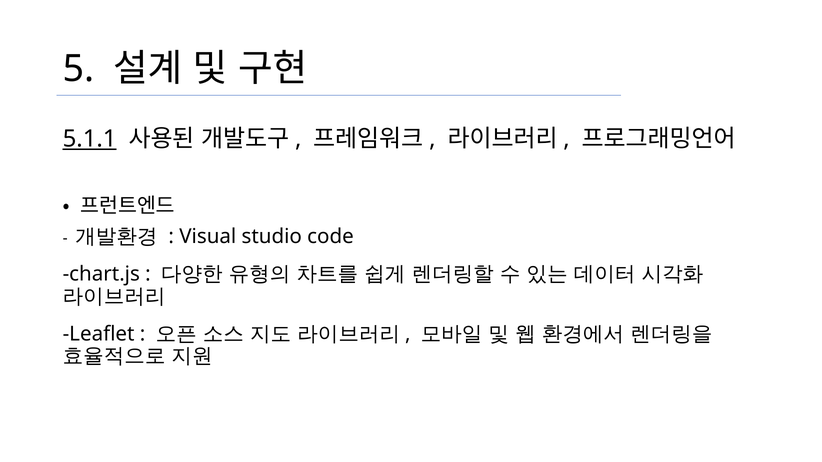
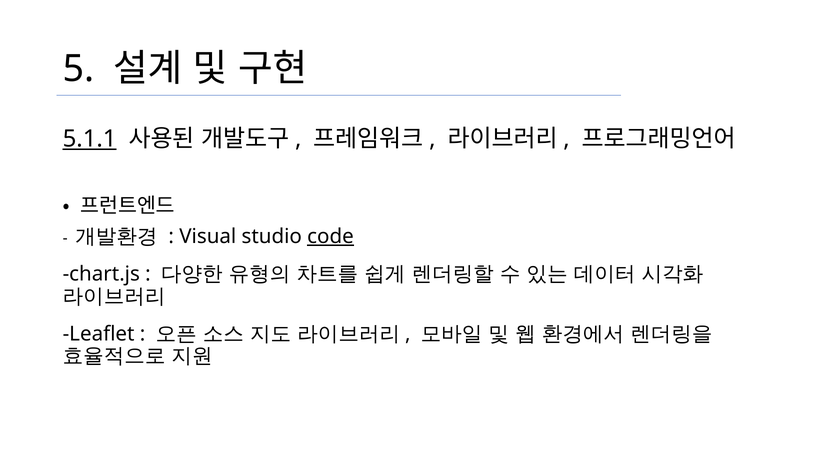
code underline: none -> present
